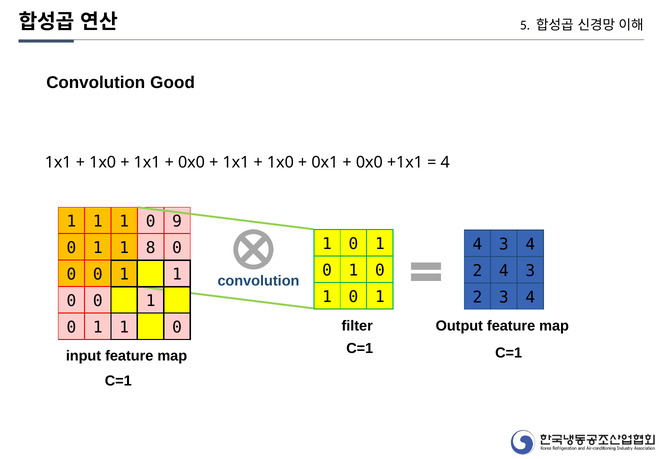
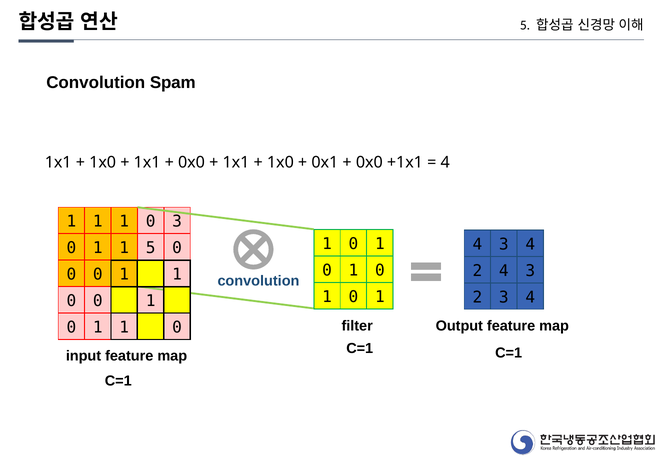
Good: Good -> Spam
0 9: 9 -> 3
1 8: 8 -> 5
